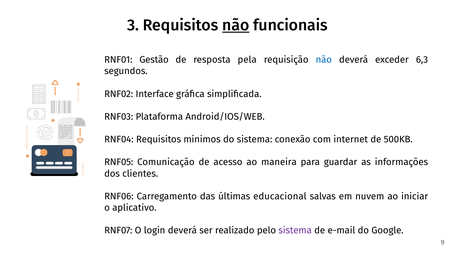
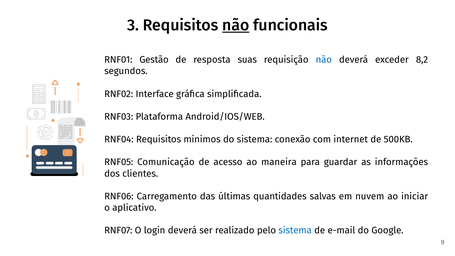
pela: pela -> suas
6,3: 6,3 -> 8,2
educacional: educacional -> quantidades
sistema at (295, 230) colour: purple -> blue
